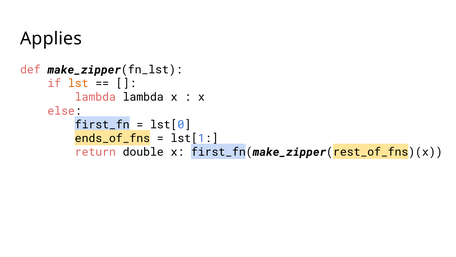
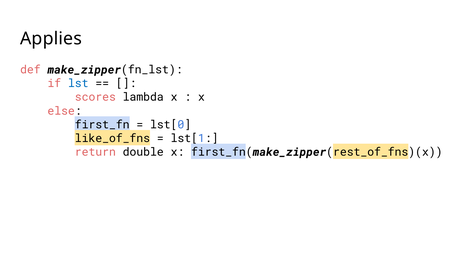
lst colour: orange -> blue
lambda at (95, 97): lambda -> scores
ends_of_fns: ends_of_fns -> like_of_fns
